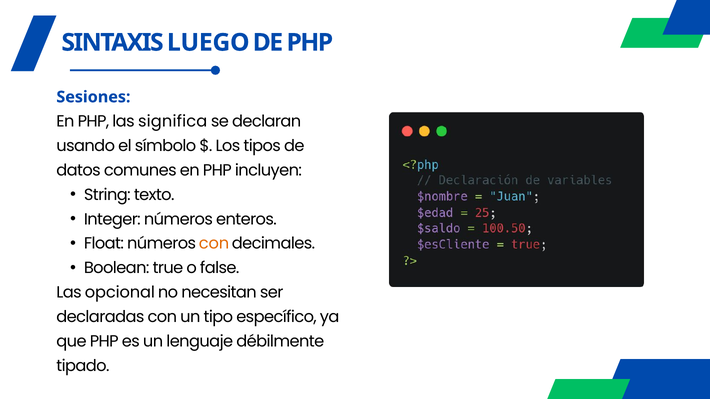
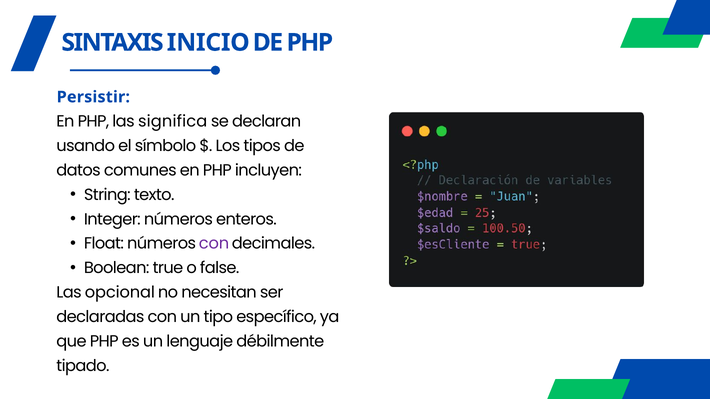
LUEGO: LUEGO -> INICIO
Sesiones: Sesiones -> Persistir
con at (214, 244) colour: orange -> purple
